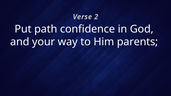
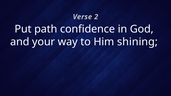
parents: parents -> shining
